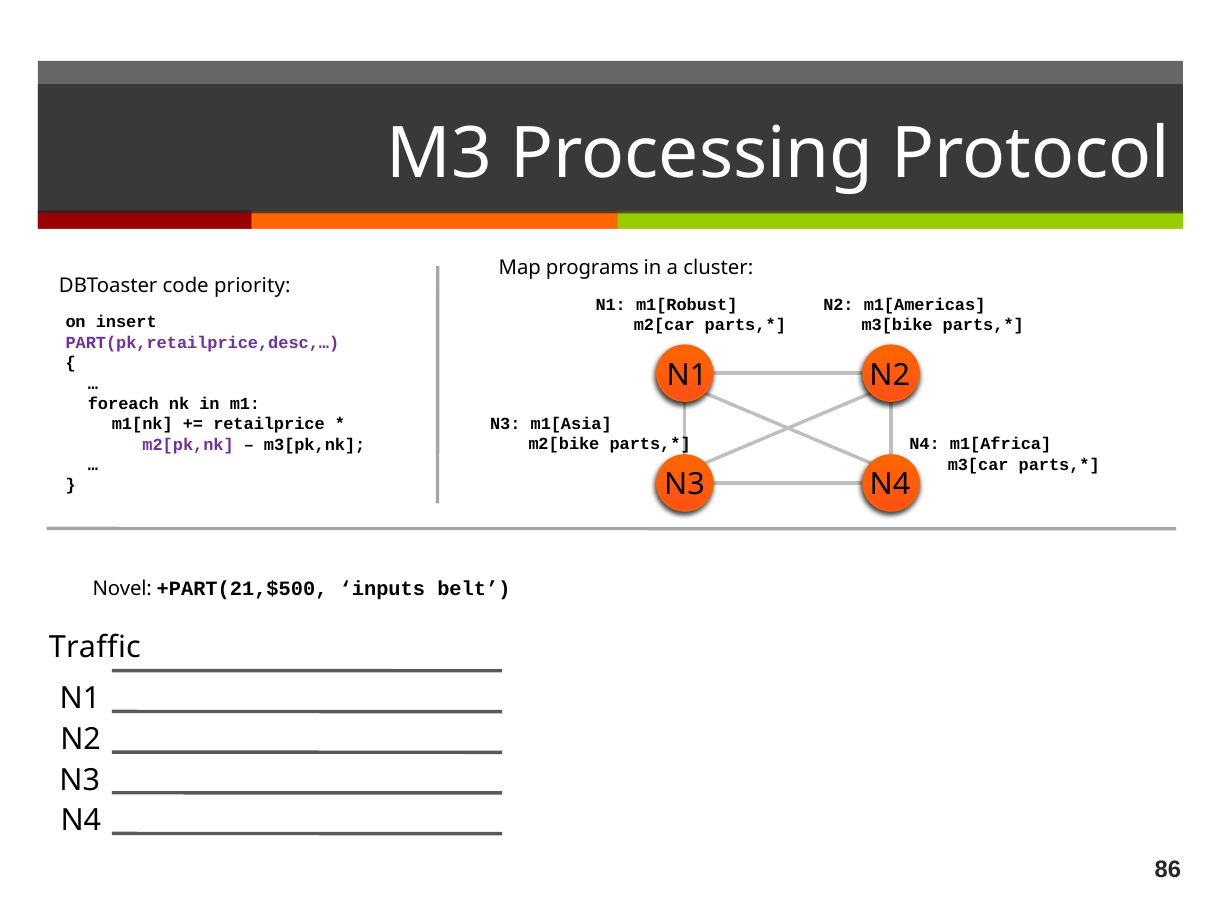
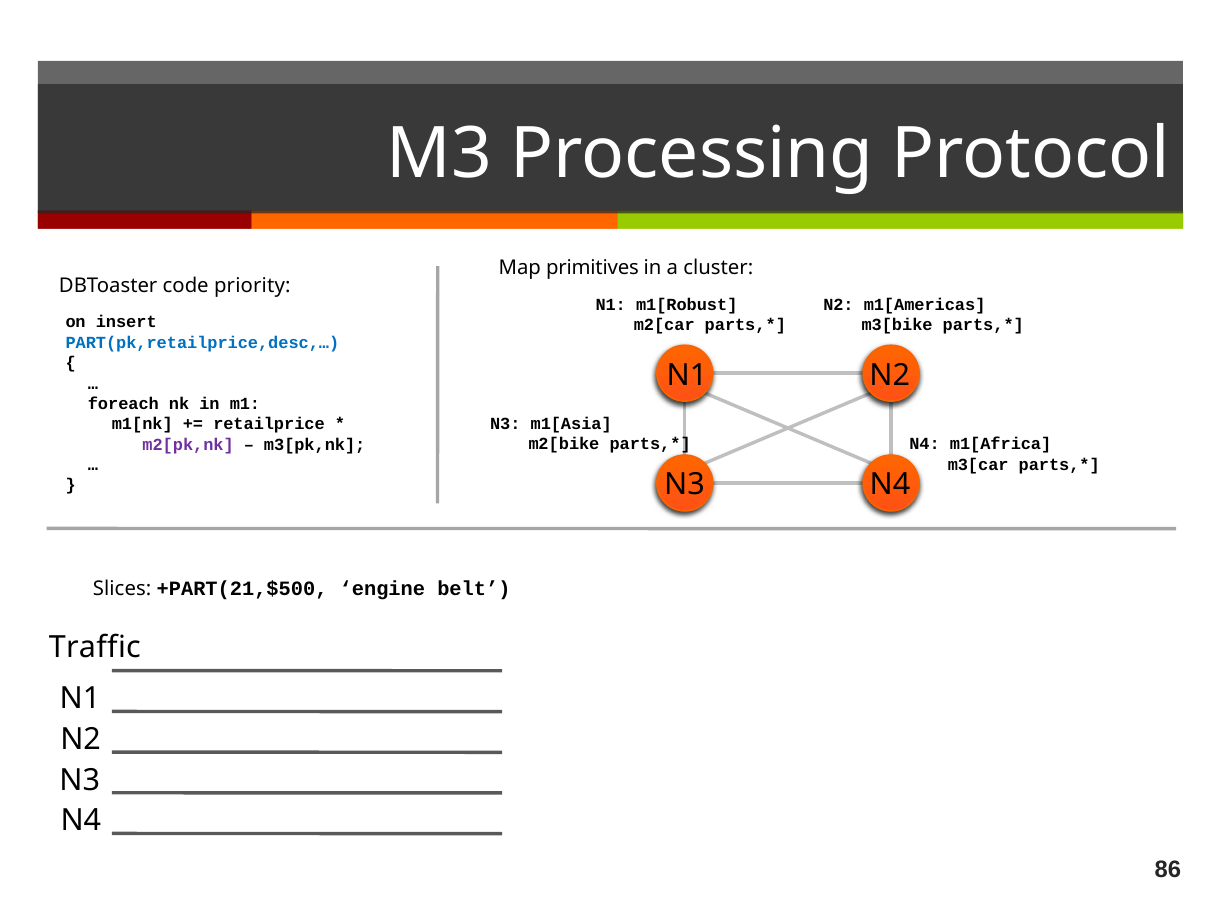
programs: programs -> primitives
PART(pk,retailprice,desc,… colour: purple -> blue
Novel: Novel -> Slices
inputs: inputs -> engine
